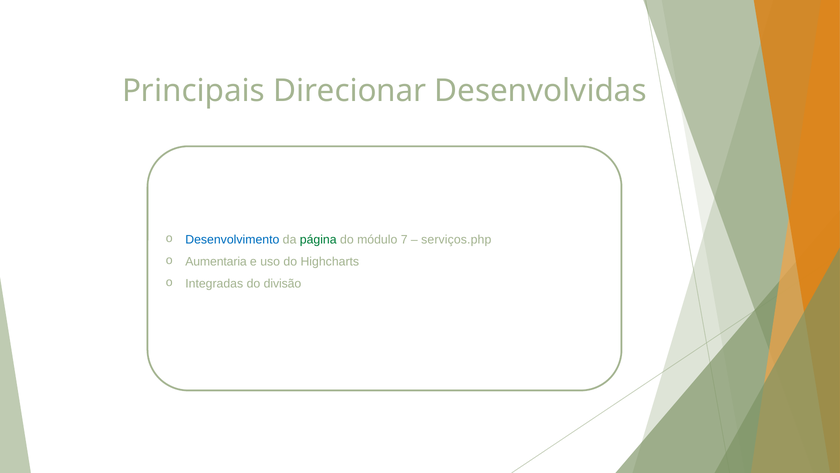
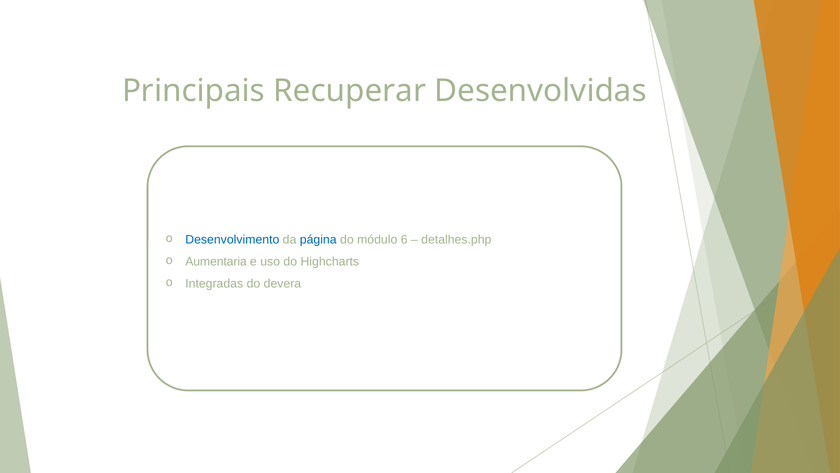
Direcionar: Direcionar -> Recuperar
página colour: green -> blue
7: 7 -> 6
serviços.php: serviços.php -> detalhes.php
divisão: divisão -> devera
